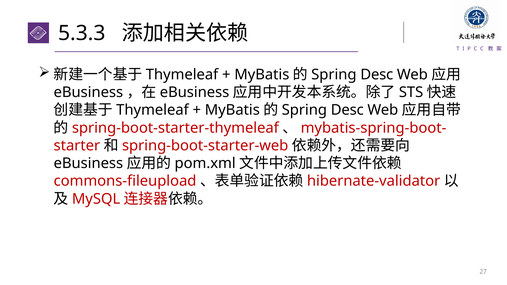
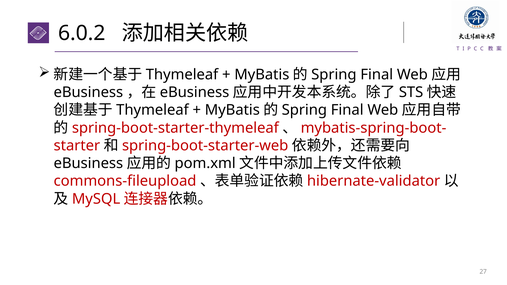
5.3.3: 5.3.3 -> 6.0.2
Desc at (377, 75): Desc -> Final
Desc at (347, 110): Desc -> Final
